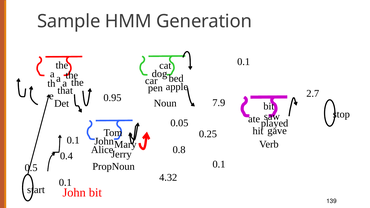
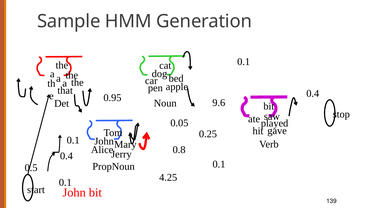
2.7 at (313, 94): 2.7 -> 0.4
7.9: 7.9 -> 9.6
4.32: 4.32 -> 4.25
